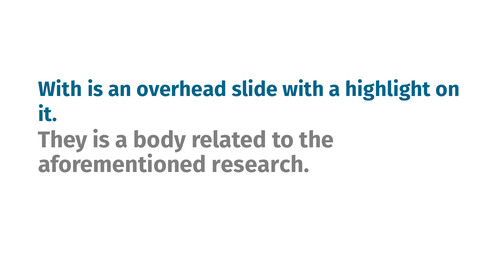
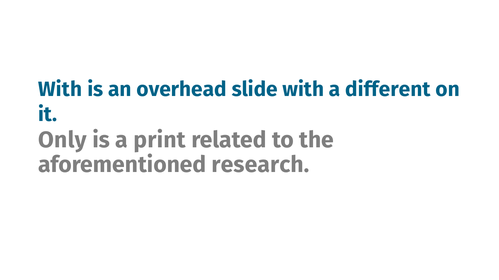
highlight: highlight -> different
They: They -> Only
body: body -> print
